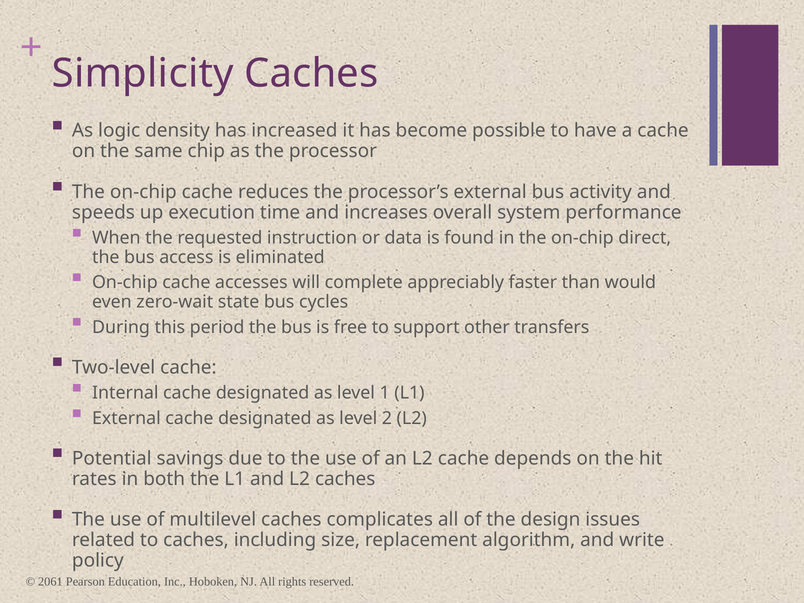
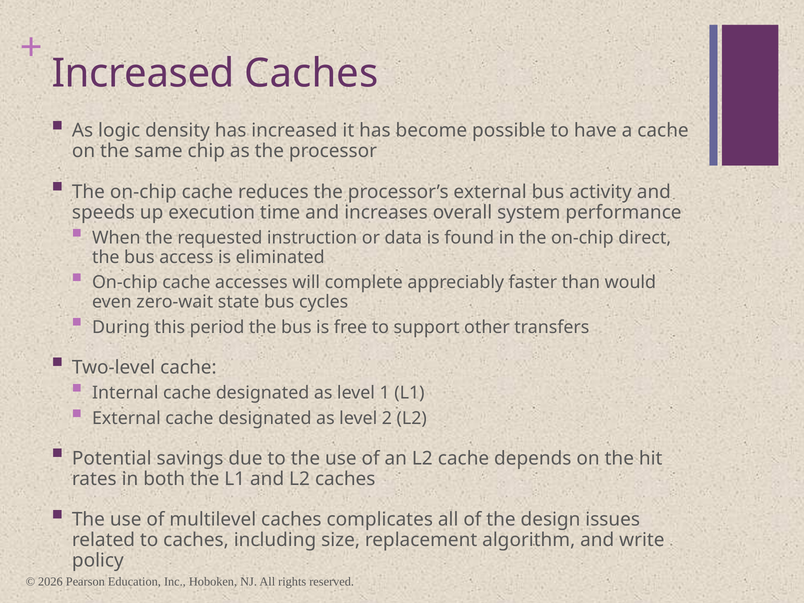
Simplicity at (143, 74): Simplicity -> Increased
2061: 2061 -> 2026
